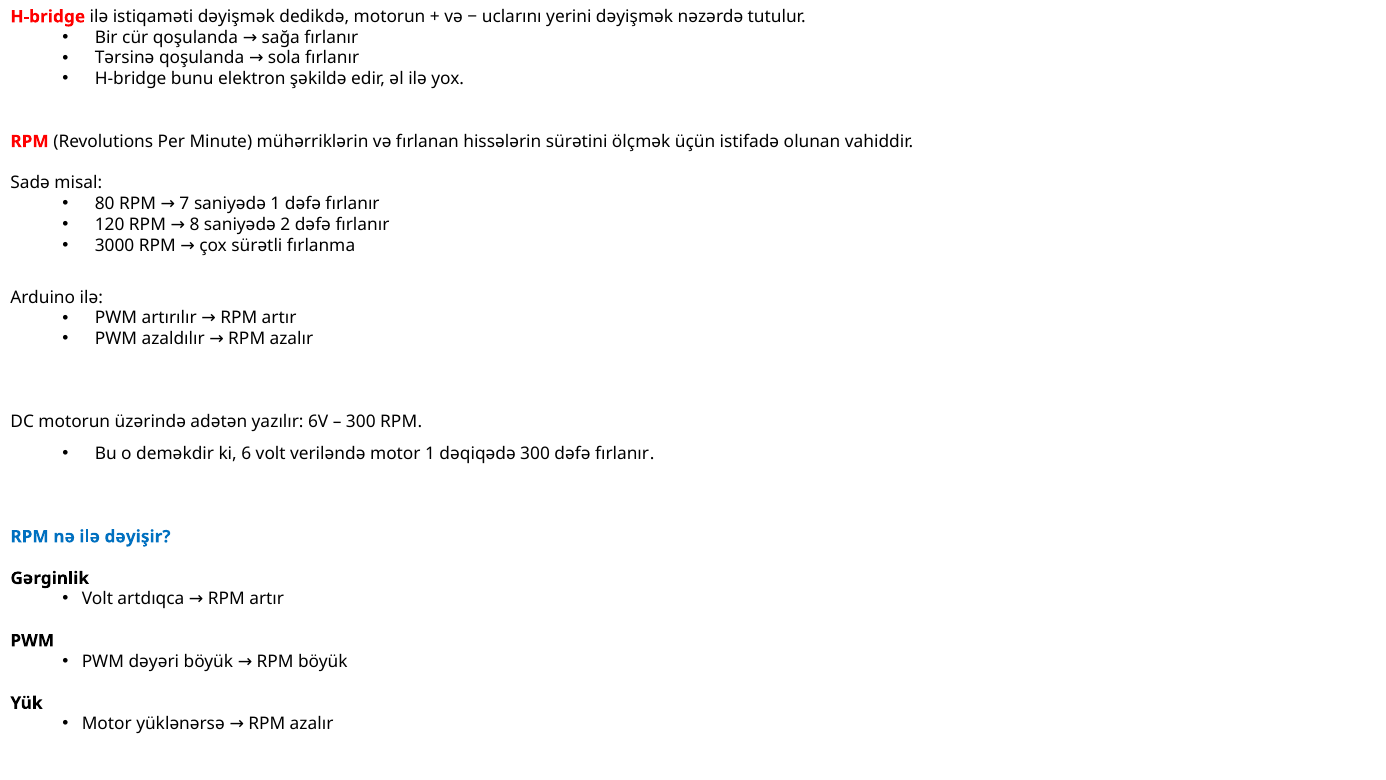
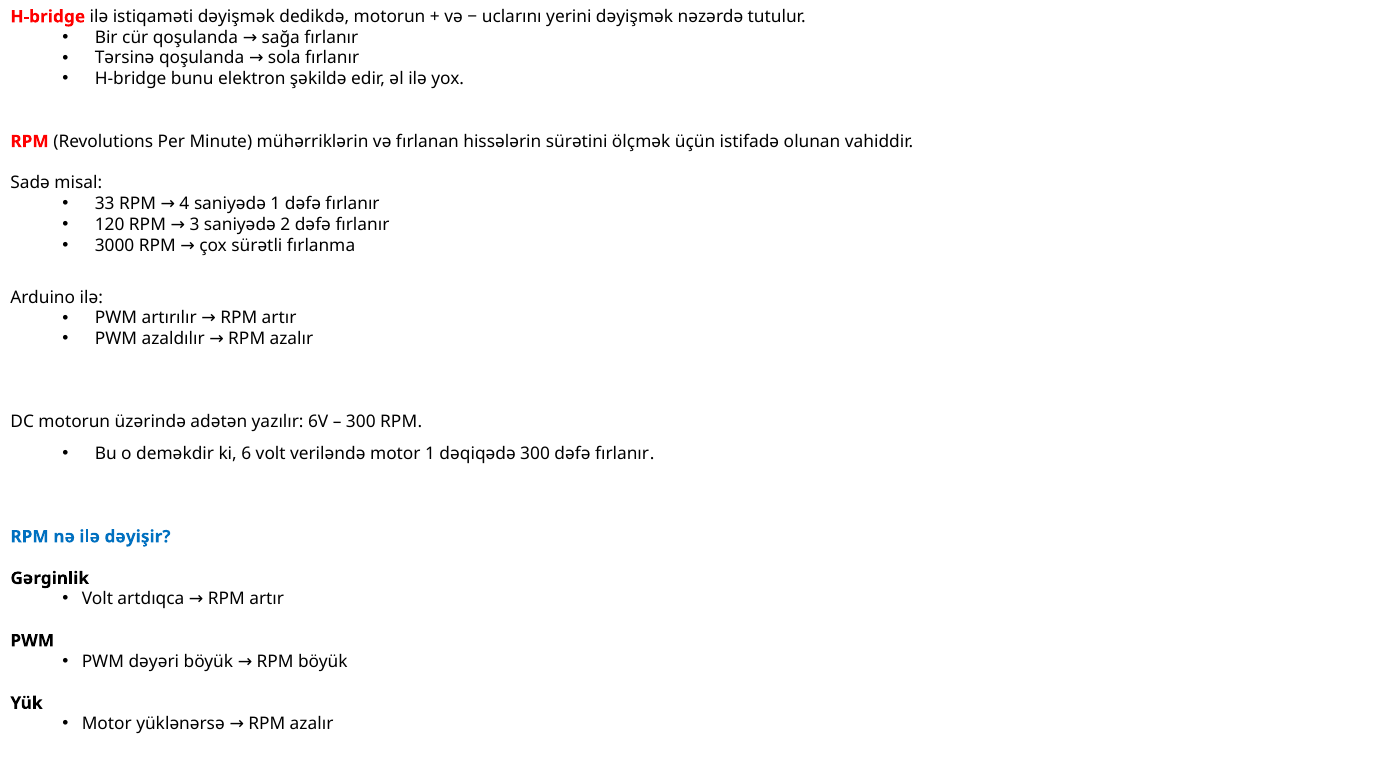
80: 80 -> 33
7: 7 -> 4
8: 8 -> 3
